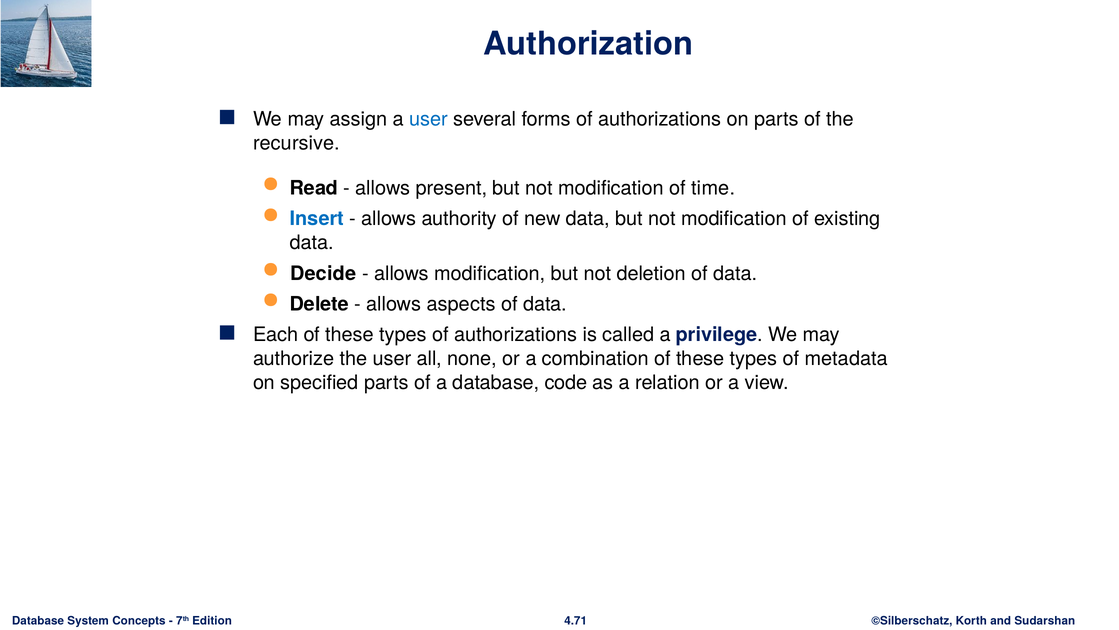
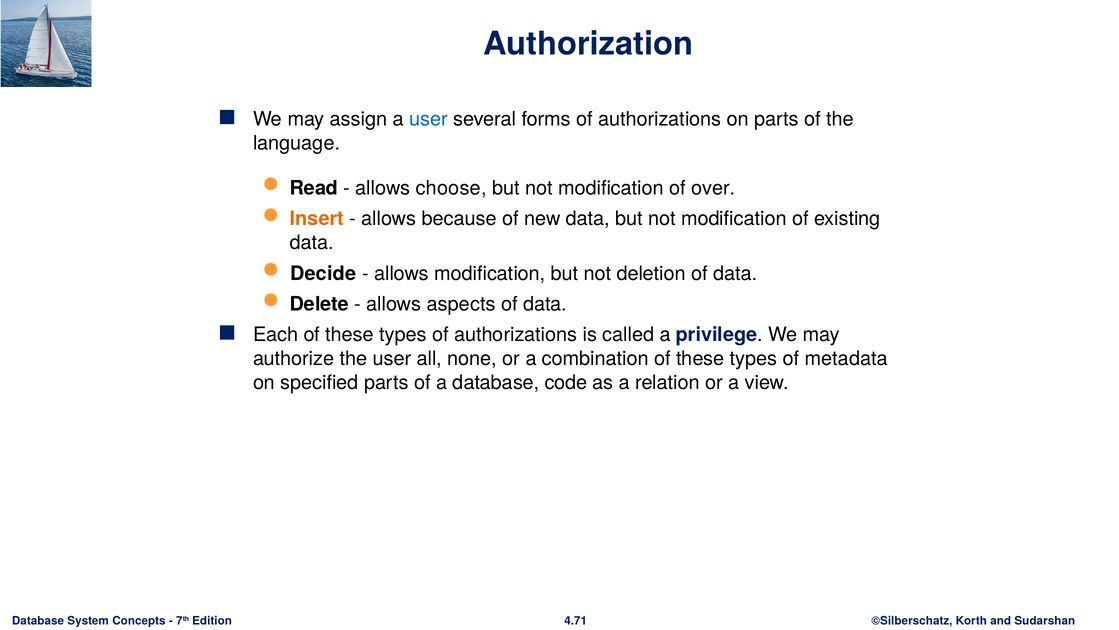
recursive: recursive -> language
present: present -> choose
time: time -> over
Insert colour: blue -> orange
authority: authority -> because
